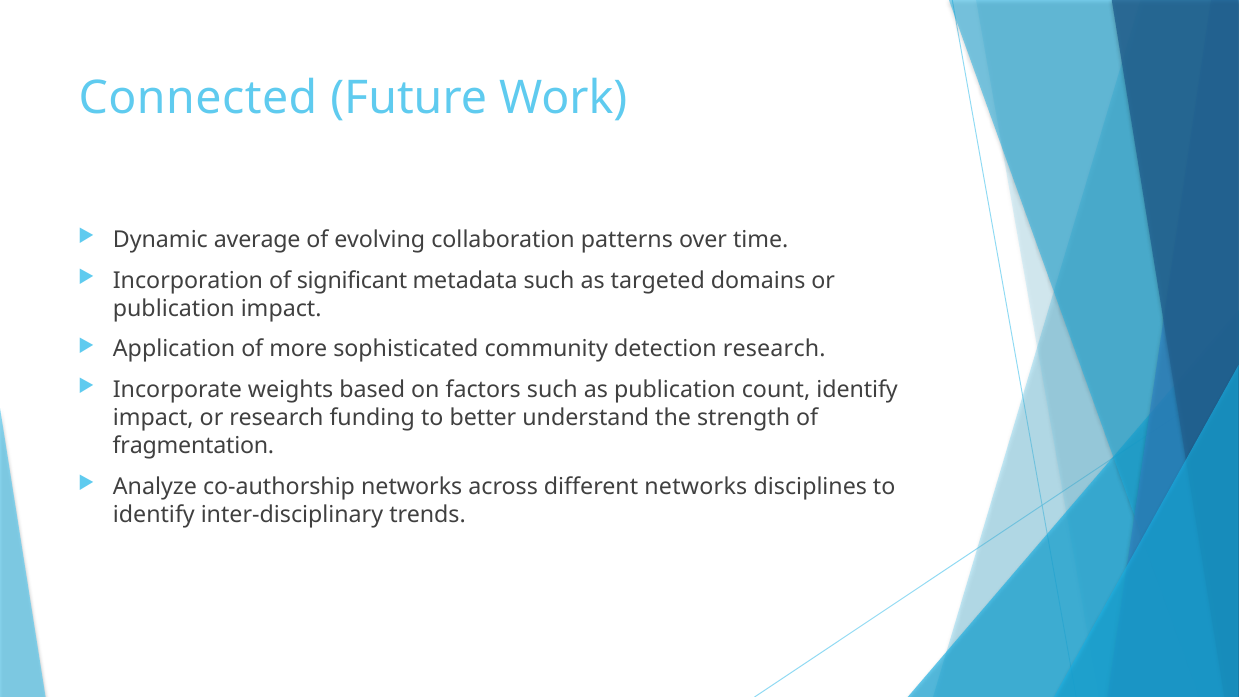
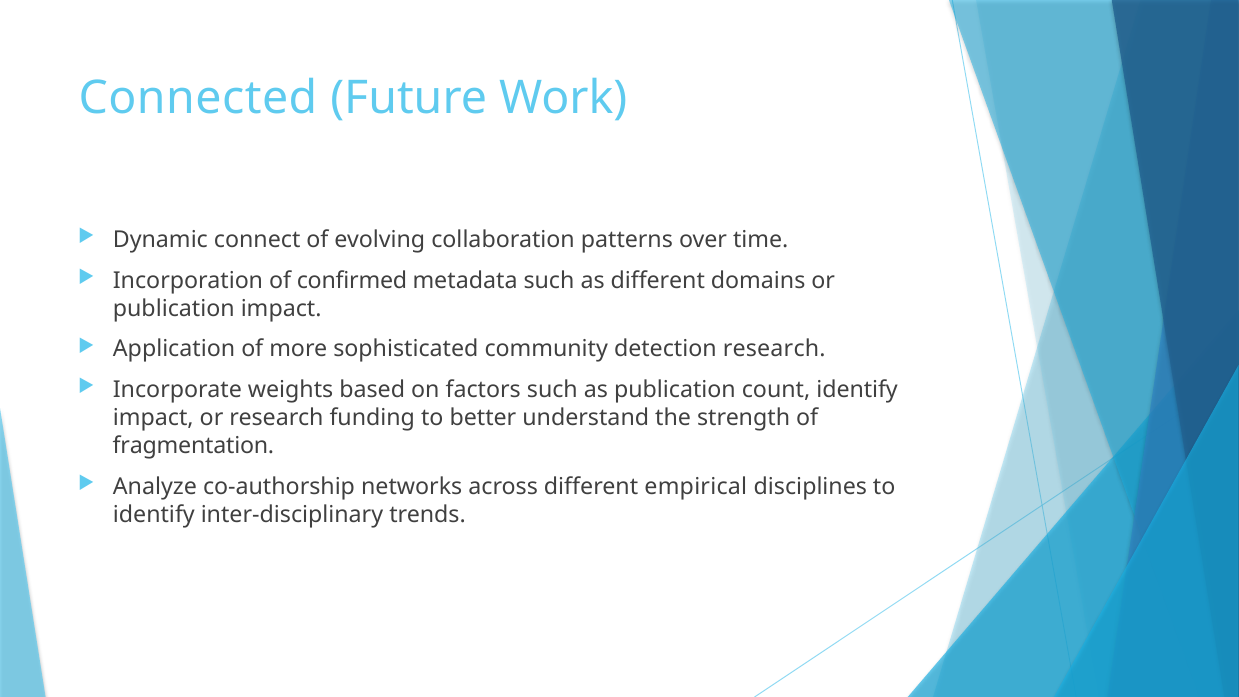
average: average -> connect
significant: significant -> confirmed
as targeted: targeted -> different
different networks: networks -> empirical
